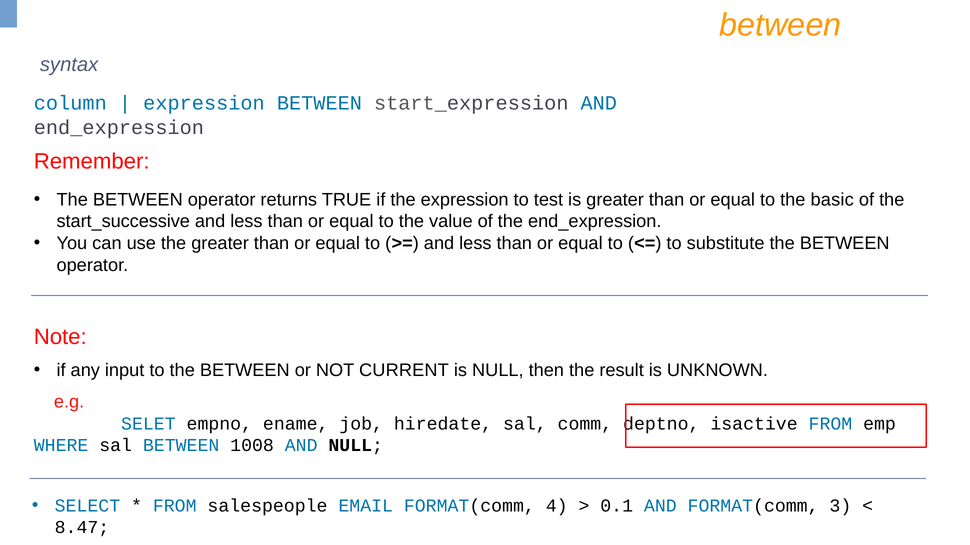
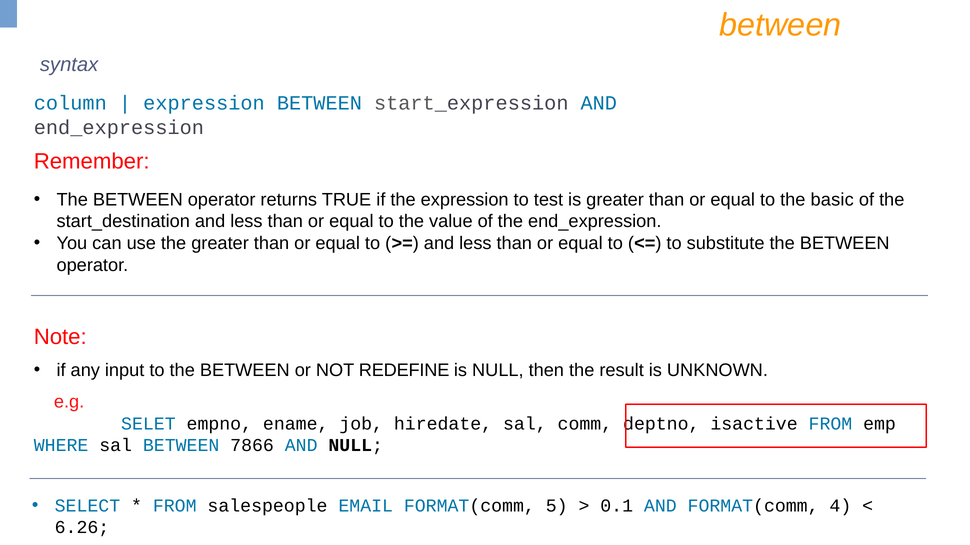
start_successive: start_successive -> start_destination
CURRENT: CURRENT -> REDEFINE
1008: 1008 -> 7866
4: 4 -> 5
3: 3 -> 4
8.47: 8.47 -> 6.26
